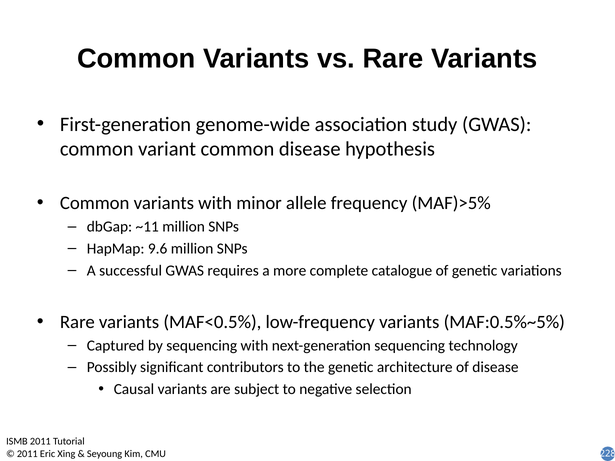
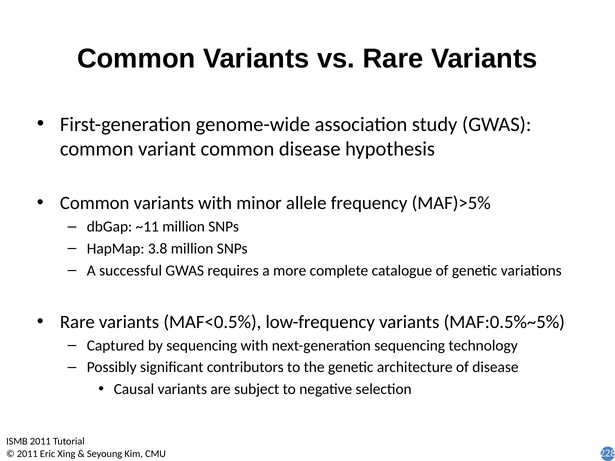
9.6: 9.6 -> 3.8
